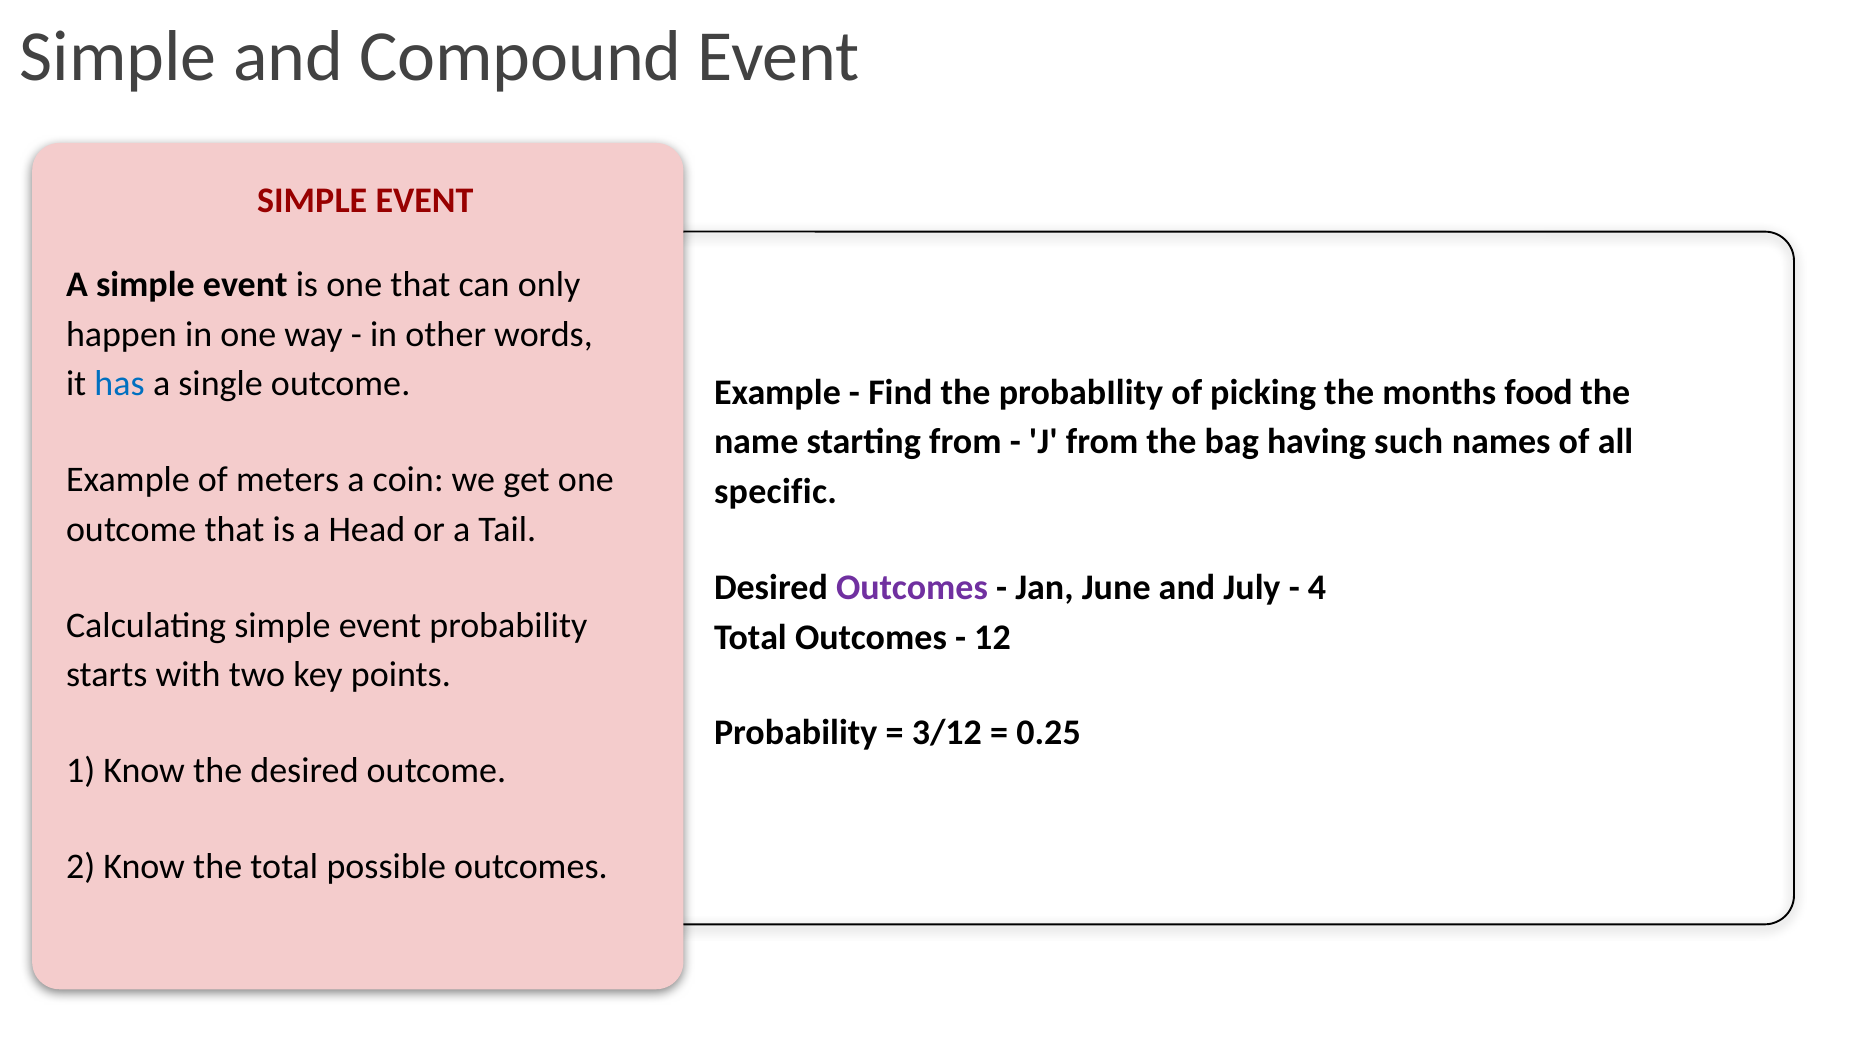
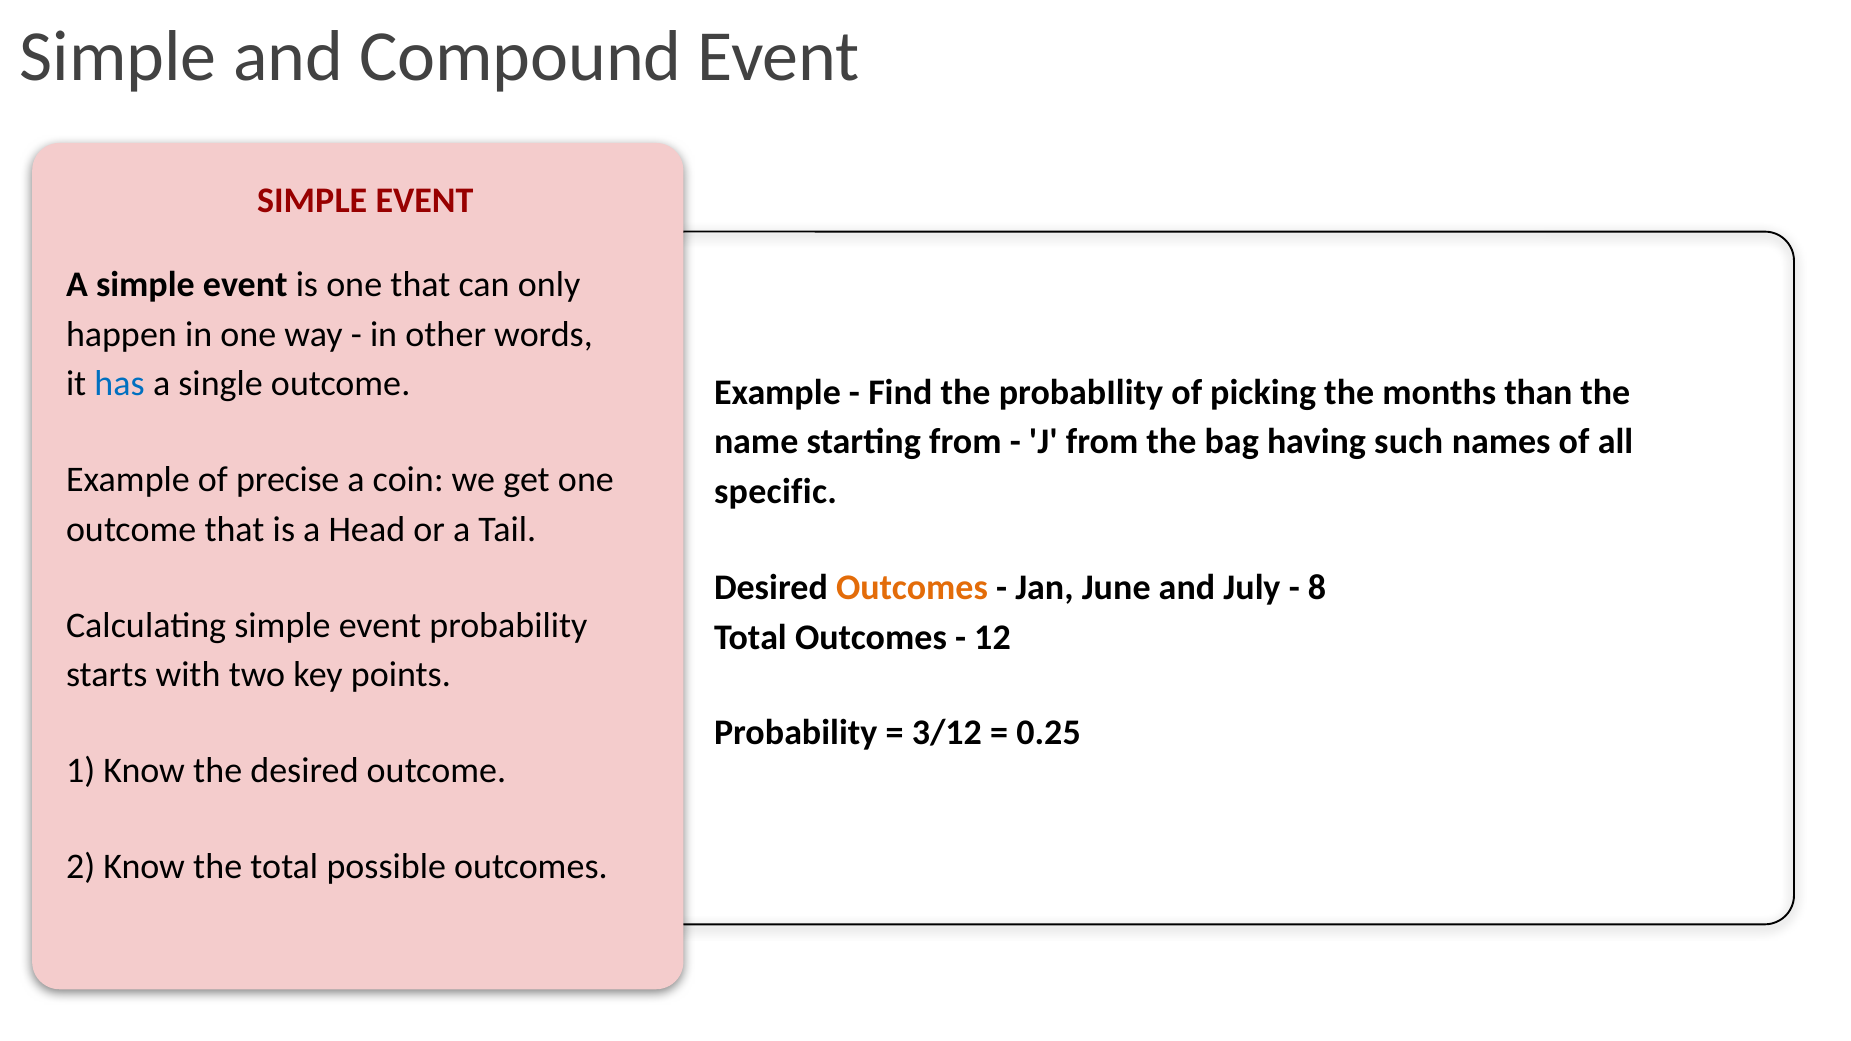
food: food -> than
meters: meters -> precise
Outcomes at (912, 588) colour: purple -> orange
4: 4 -> 8
